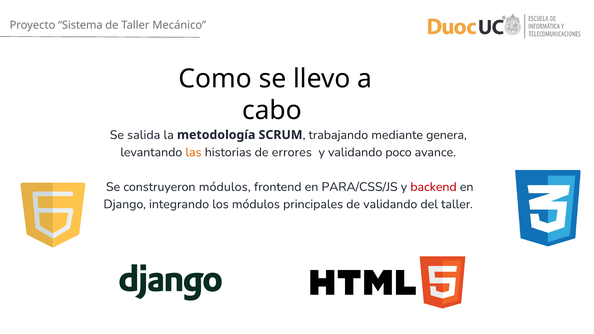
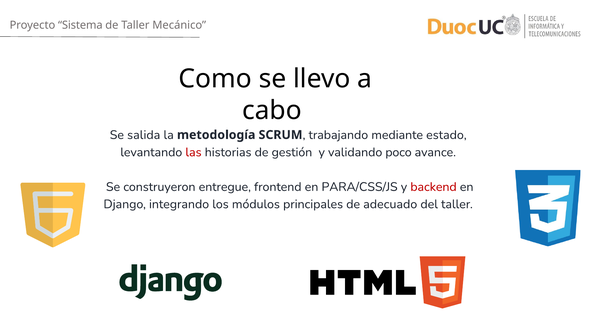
genera: genera -> estado
las colour: orange -> red
errores: errores -> gestión
construyeron módulos: módulos -> entregue
de validando: validando -> adecuado
